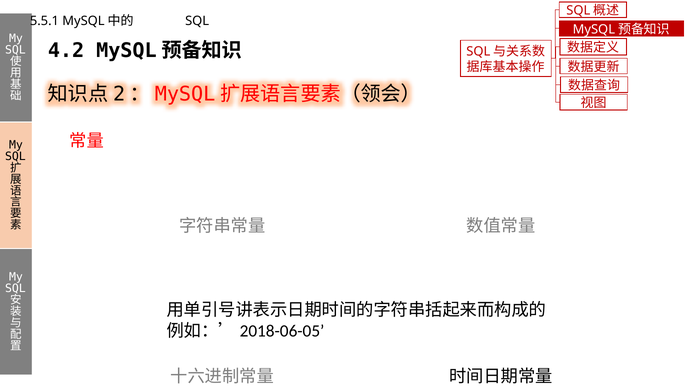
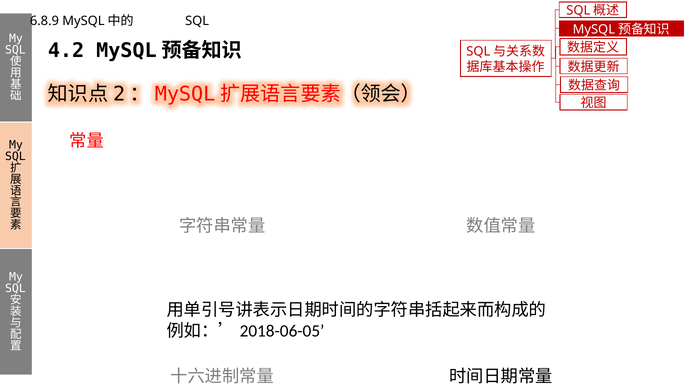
5.5.1: 5.5.1 -> 6.8.9
